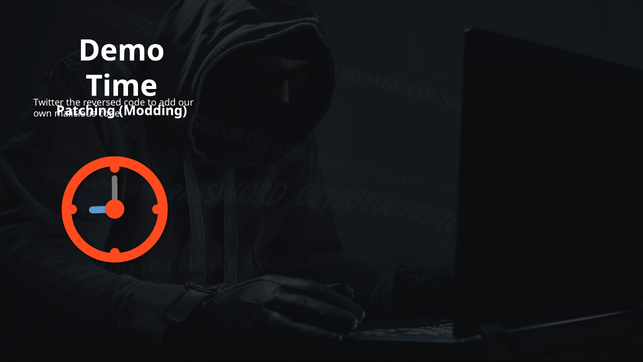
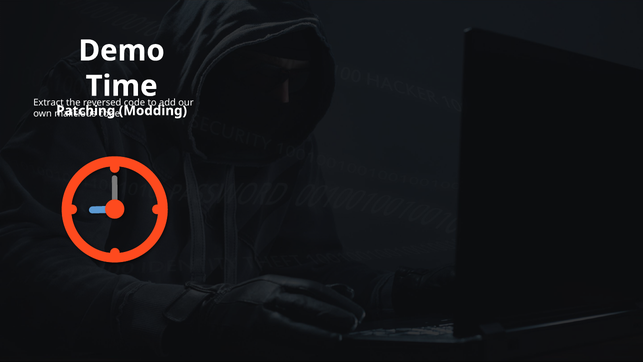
Twitter: Twitter -> Extract
